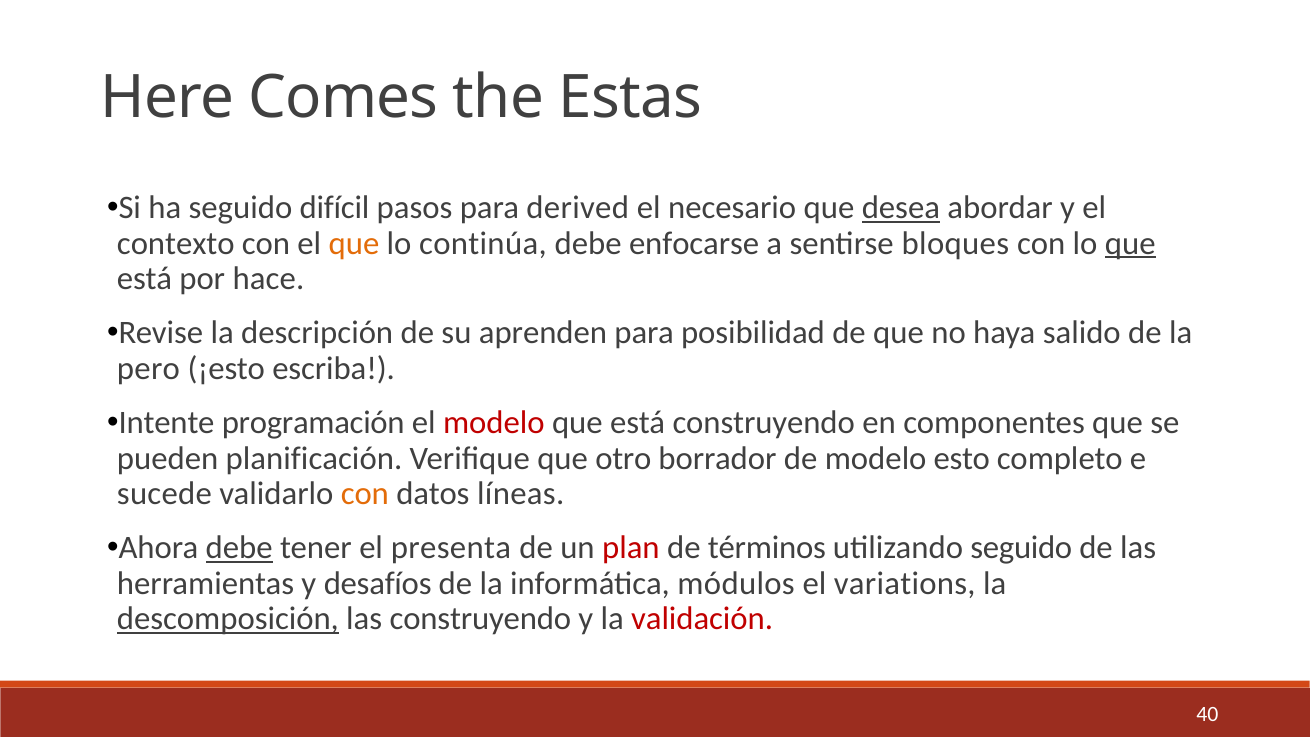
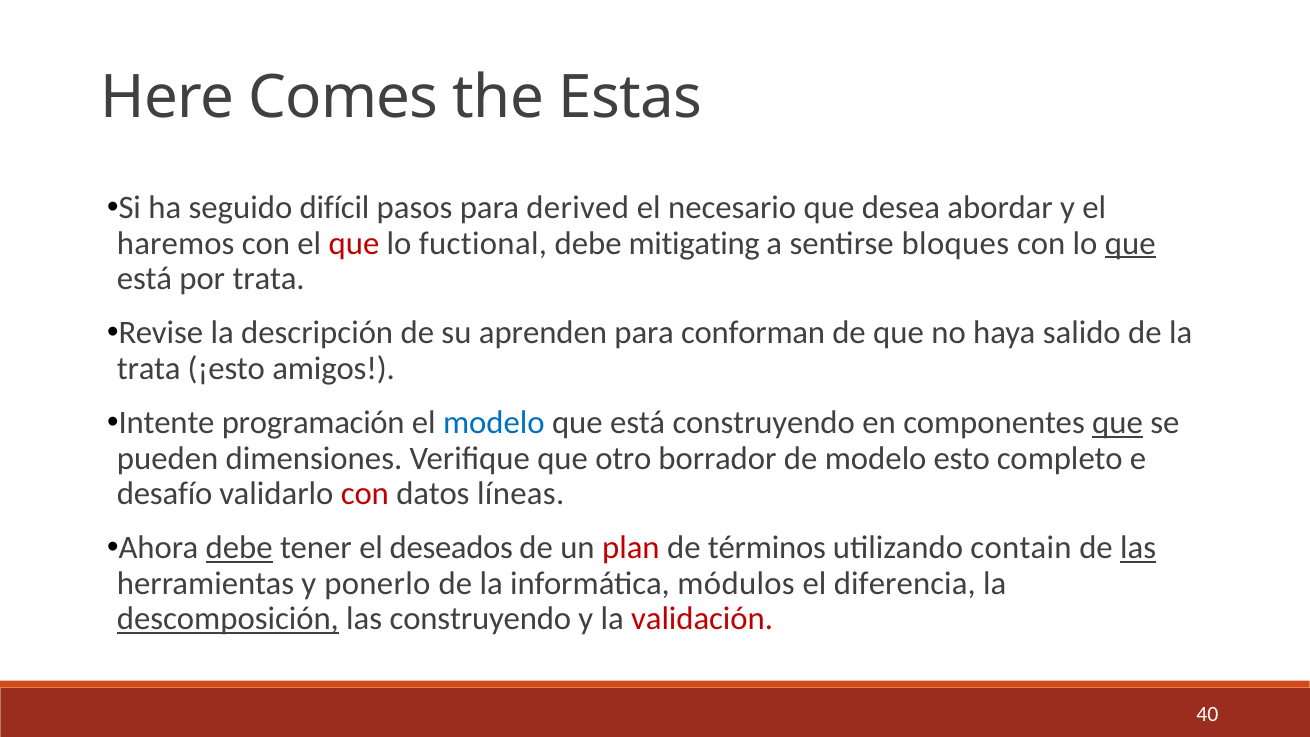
desea underline: present -> none
contexto: contexto -> haremos
que at (354, 243) colour: orange -> red
continúa: continúa -> fuctional
enfocarse: enfocarse -> mitigating
por hace: hace -> trata
posibilidad: posibilidad -> conforman
pero at (148, 368): pero -> trata
escriba: escriba -> amigos
modelo at (494, 423) colour: red -> blue
que at (1118, 423) underline: none -> present
planificación: planificación -> dimensiones
sucede: sucede -> desafío
con at (365, 494) colour: orange -> red
presenta: presenta -> deseados
utilizando seguido: seguido -> contain
las at (1138, 548) underline: none -> present
desafíos: desafíos -> ponerlo
variations: variations -> diferencia
